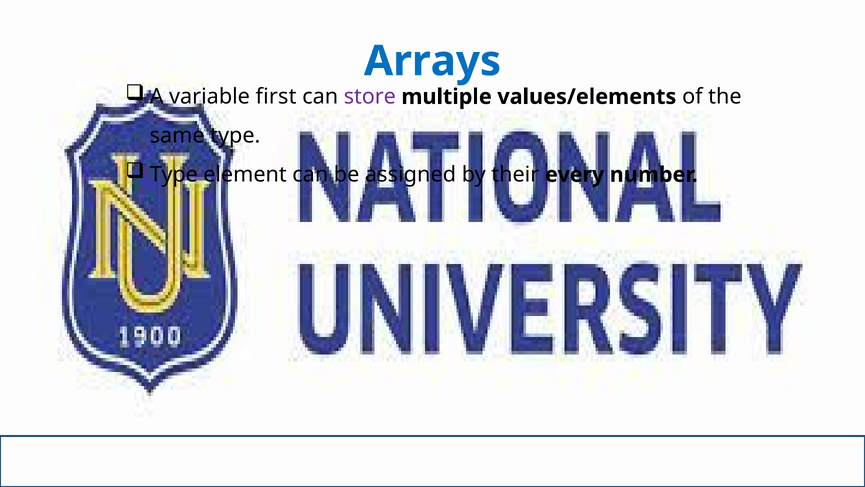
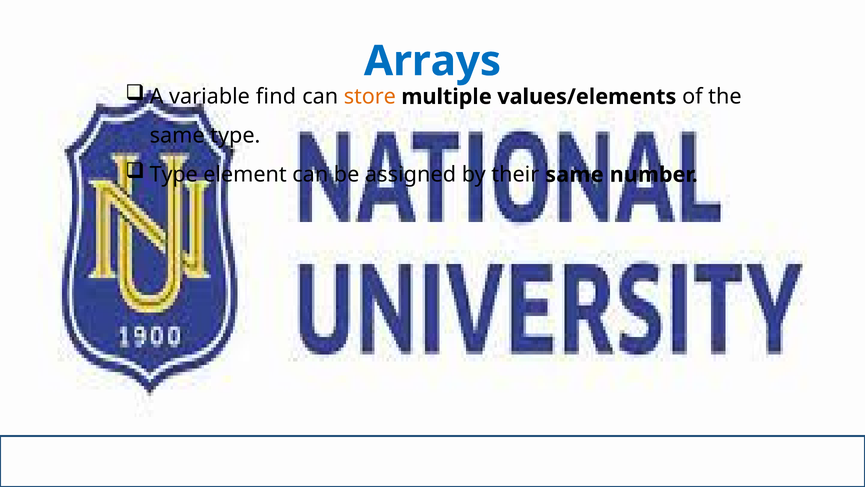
first: first -> find
store colour: purple -> orange
their every: every -> same
